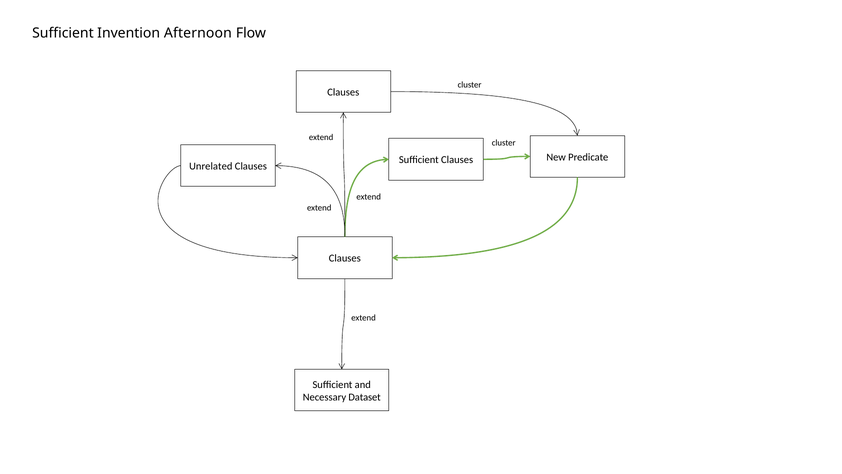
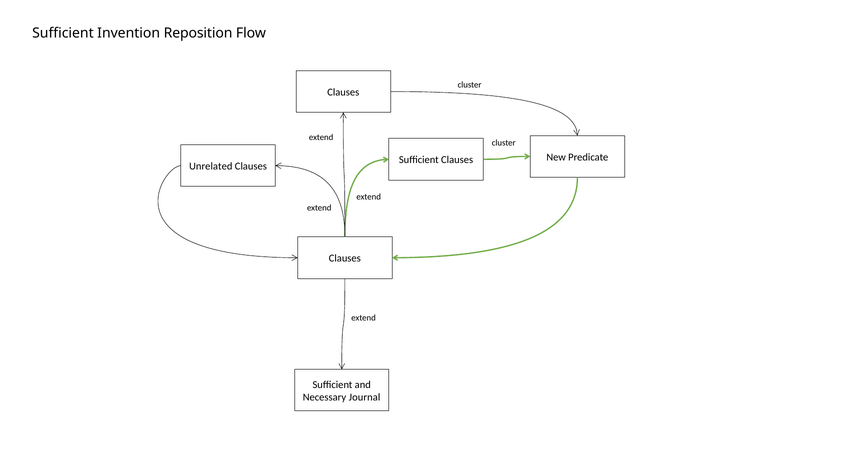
Afternoon: Afternoon -> Reposition
Dataset: Dataset -> Journal
